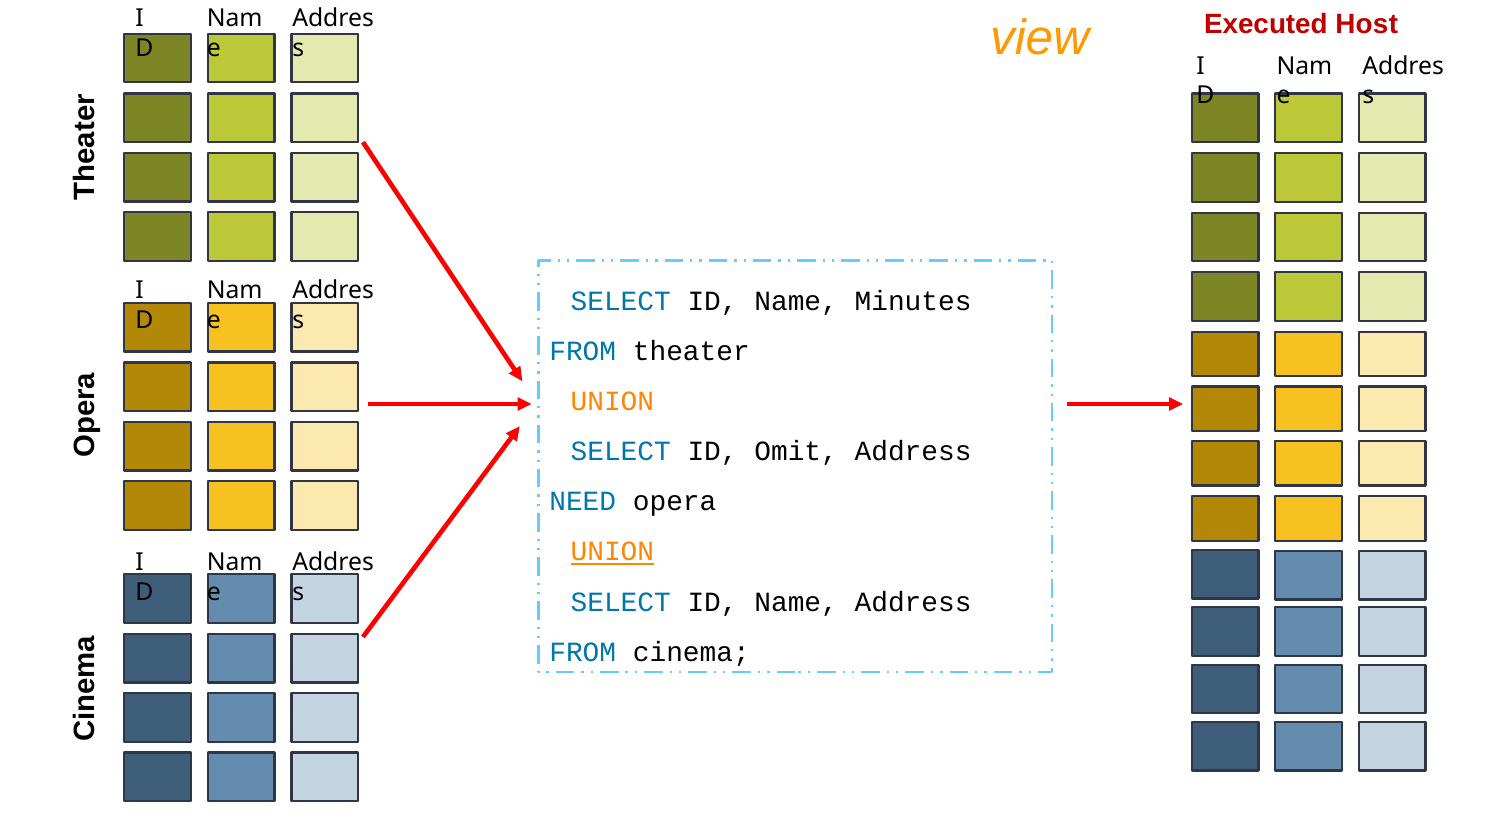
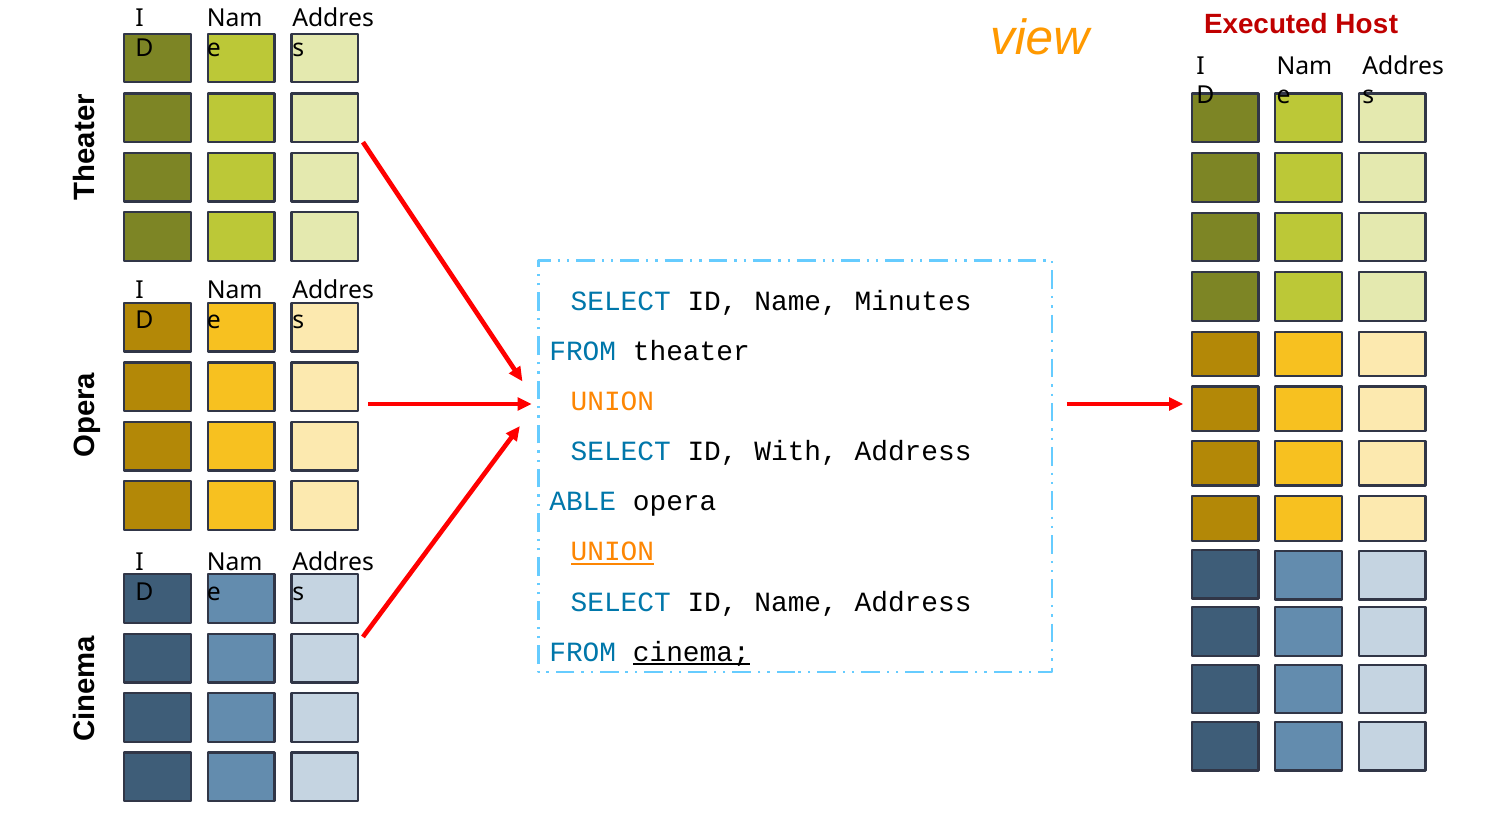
Omit: Omit -> With
NEED: NEED -> ABLE
cinema underline: none -> present
